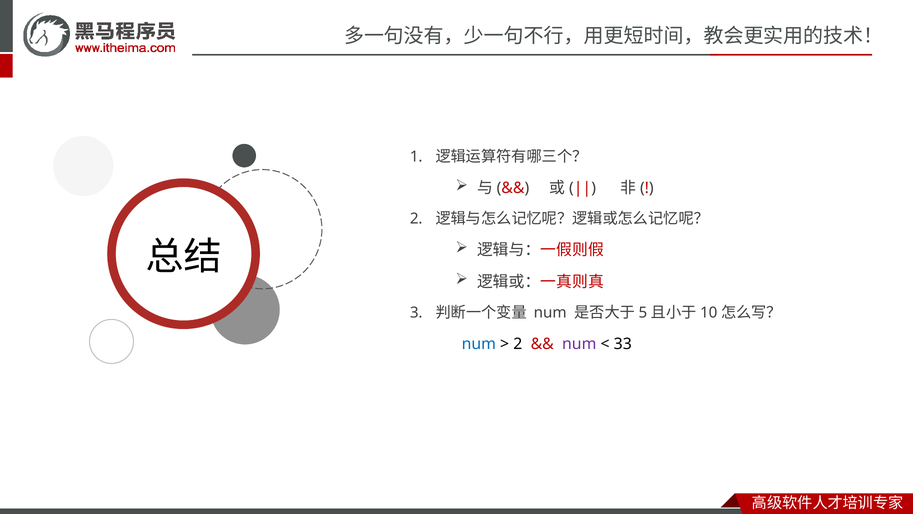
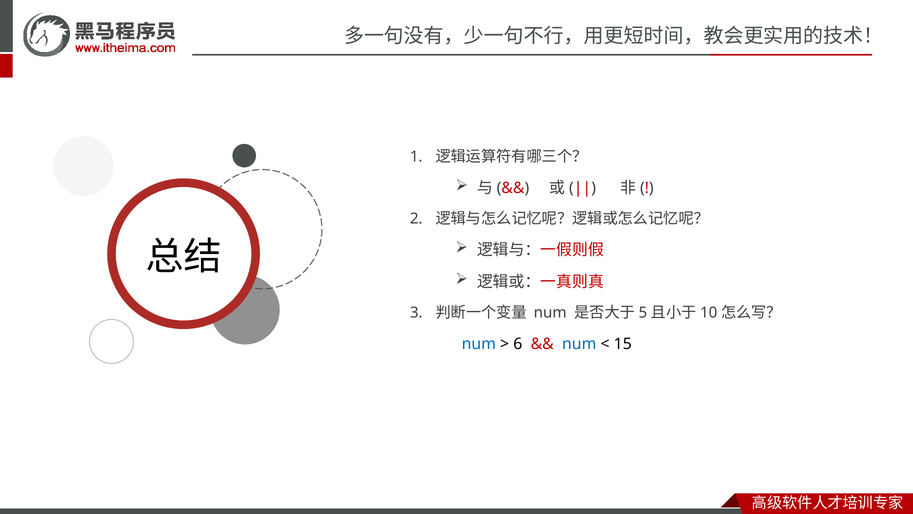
2 at (518, 344): 2 -> 6
num at (579, 344) colour: purple -> blue
33: 33 -> 15
